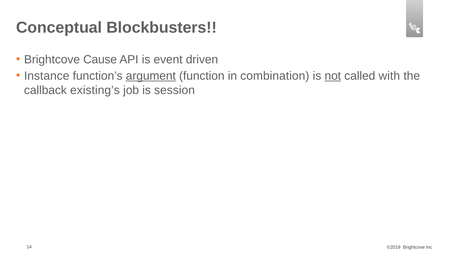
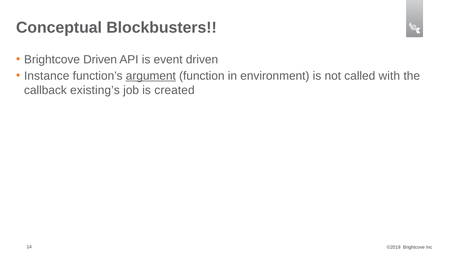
Brightcove Cause: Cause -> Driven
combination: combination -> environment
not underline: present -> none
session: session -> created
